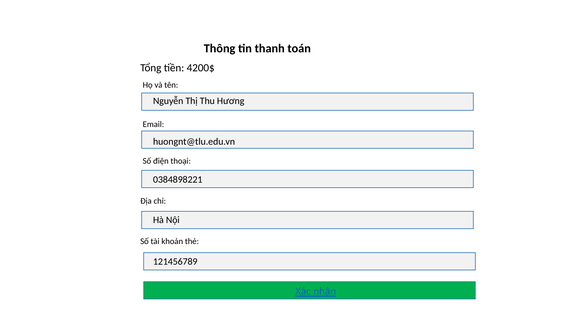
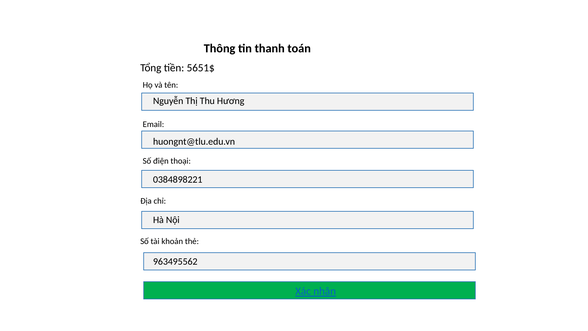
4200$: 4200$ -> 5651$
121456789: 121456789 -> 963495562
